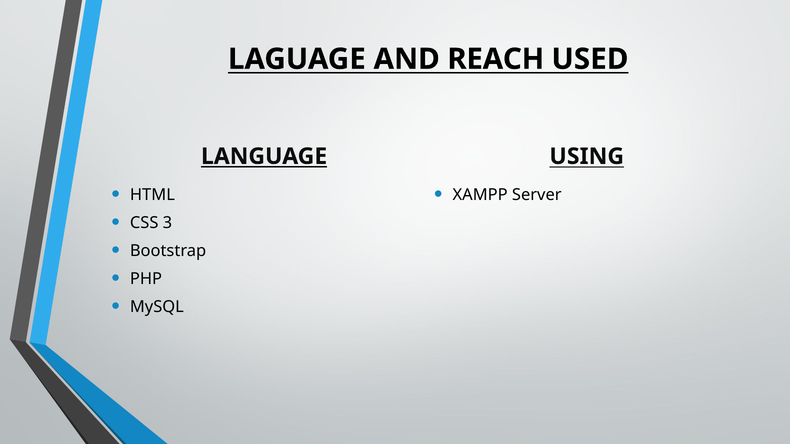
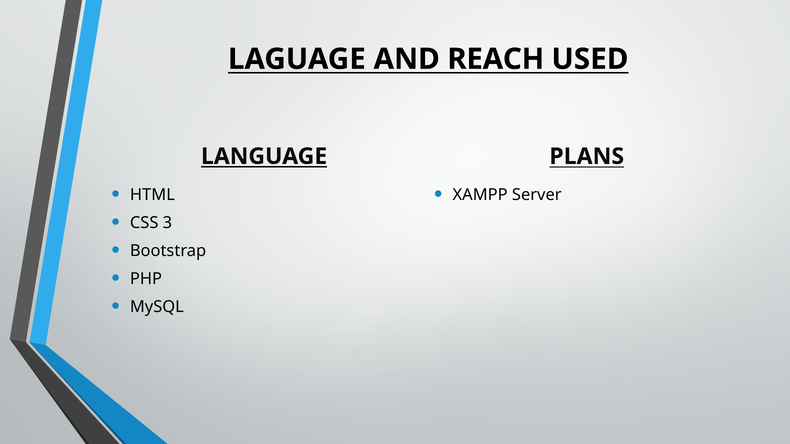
USING: USING -> PLANS
